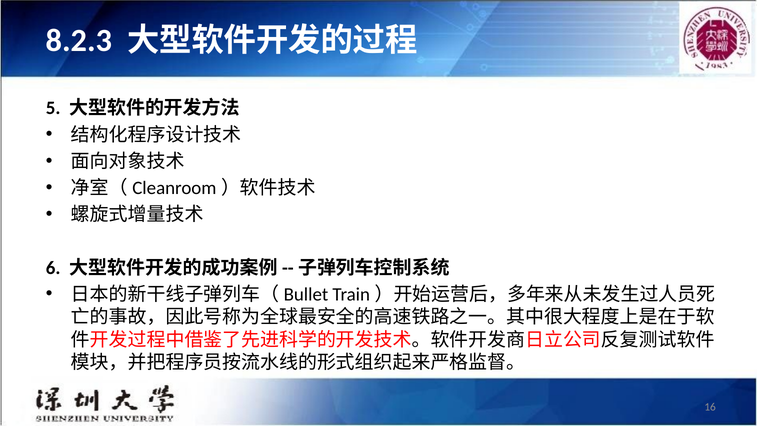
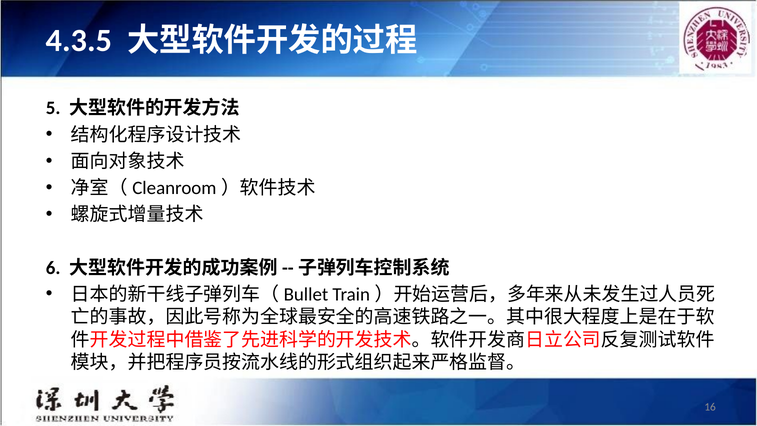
8.2.3: 8.2.3 -> 4.3.5
